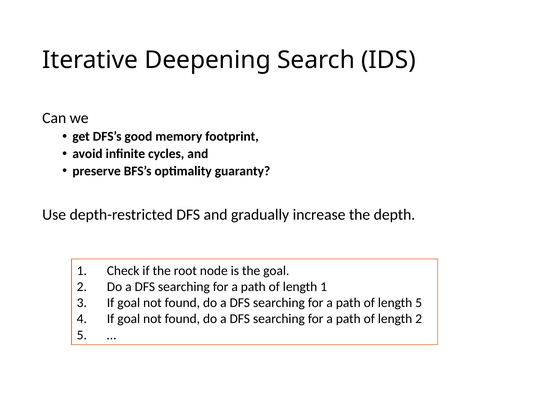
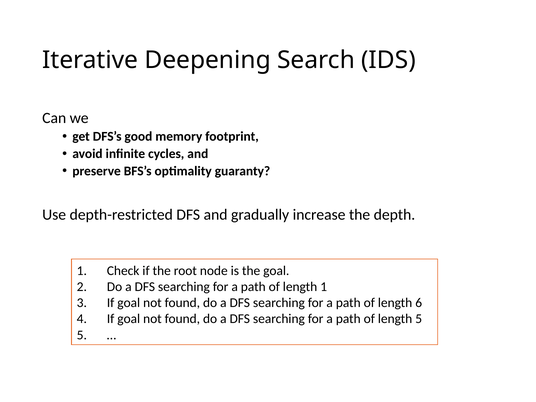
length 5: 5 -> 6
length 2: 2 -> 5
